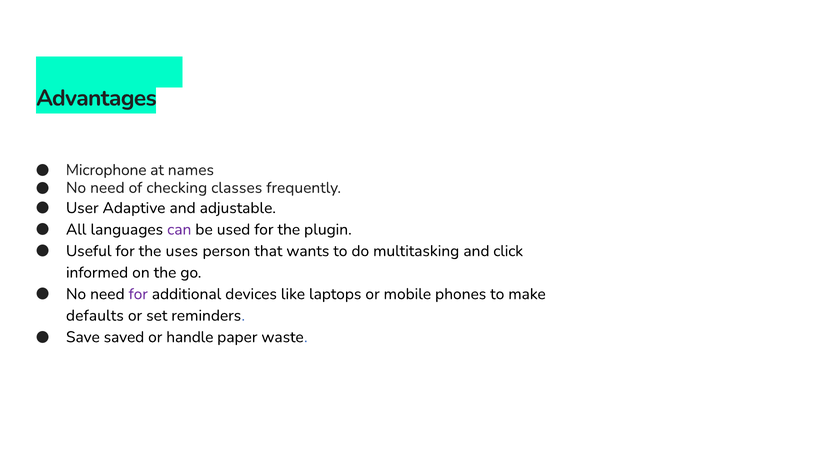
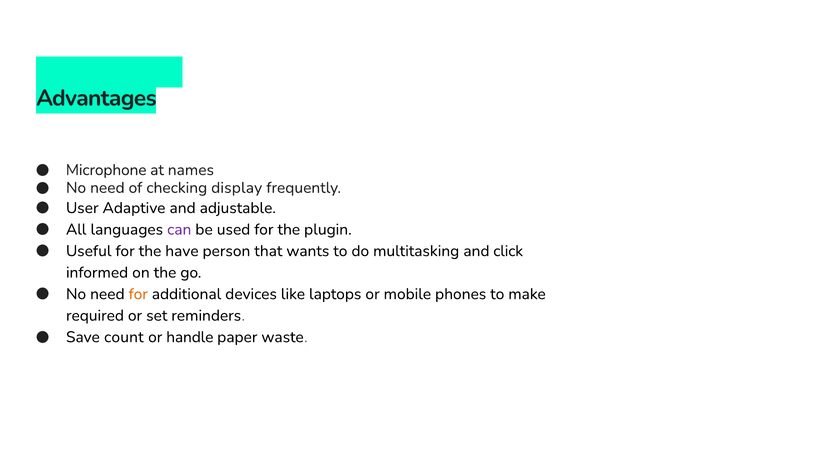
classes: classes -> display
uses: uses -> have
for at (138, 294) colour: purple -> orange
defaults: defaults -> required
saved: saved -> count
